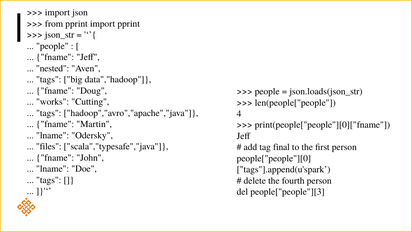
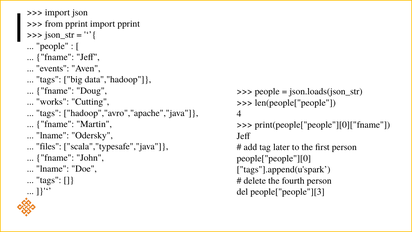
nested: nested -> events
final: final -> later
